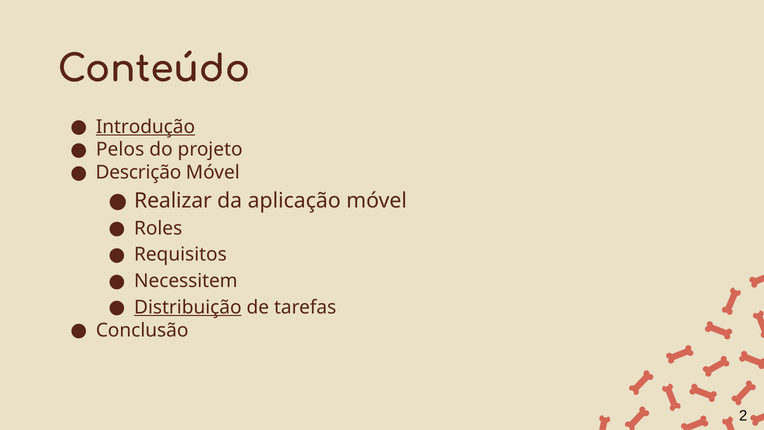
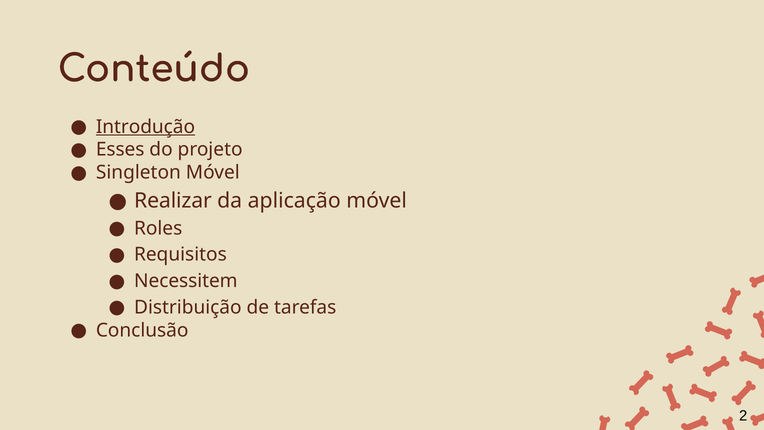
Pelos: Pelos -> Esses
Descrição: Descrição -> Singleton
Distribuição underline: present -> none
